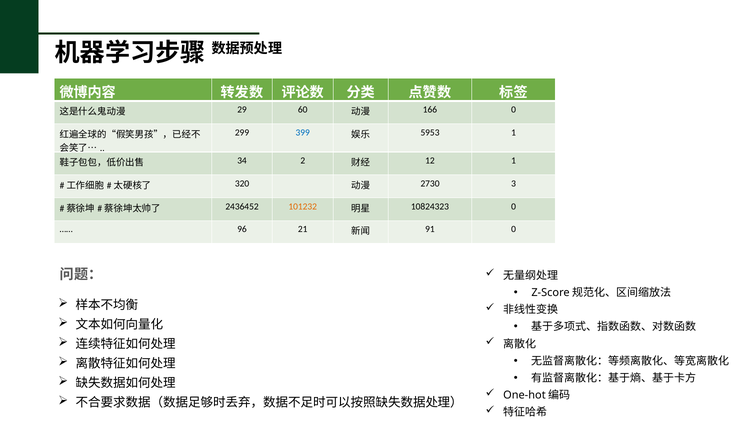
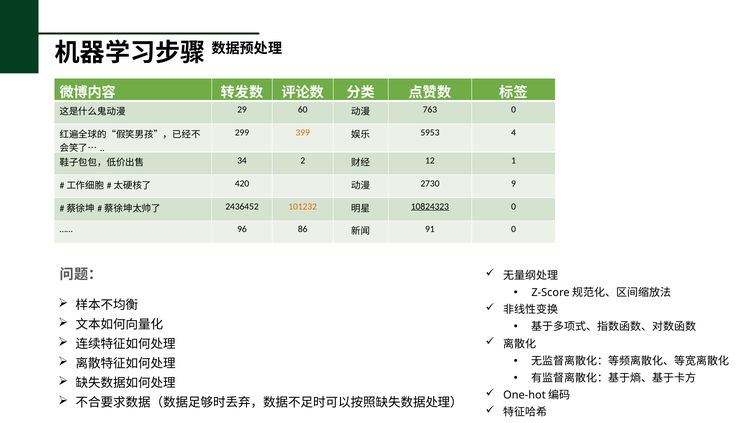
166: 166 -> 763
399 colour: blue -> orange
5953 1: 1 -> 4
320: 320 -> 420
3: 3 -> 9
10824323 underline: none -> present
21: 21 -> 86
